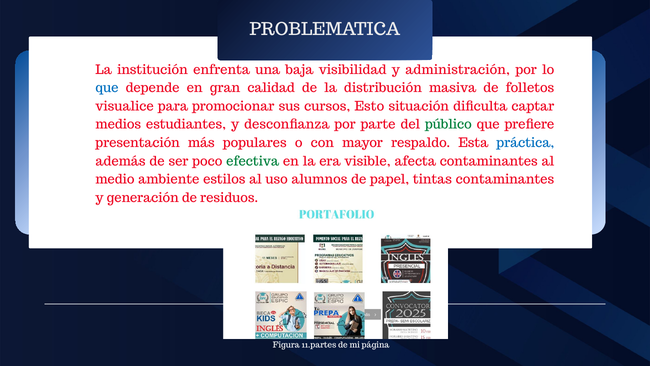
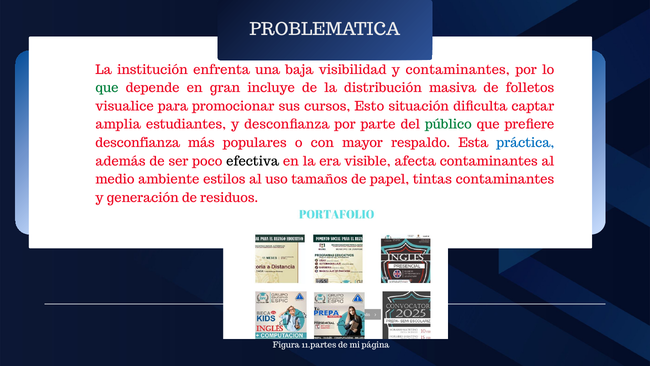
y administración: administración -> contaminantes
que at (107, 88) colour: blue -> green
calidad: calidad -> incluye
medios: medios -> amplia
presentación at (138, 143): presentación -> desconfianza
efectiva colour: green -> black
alumnos: alumnos -> tamaños
